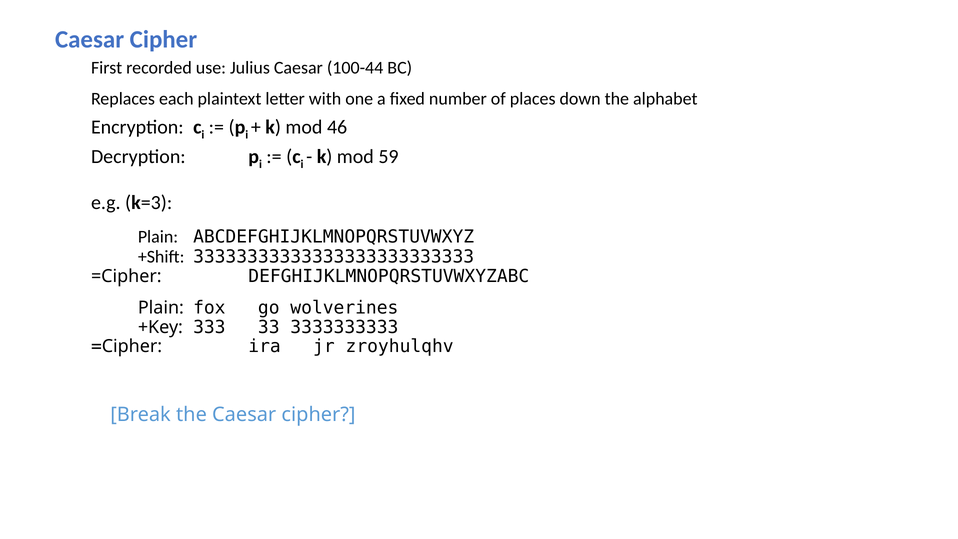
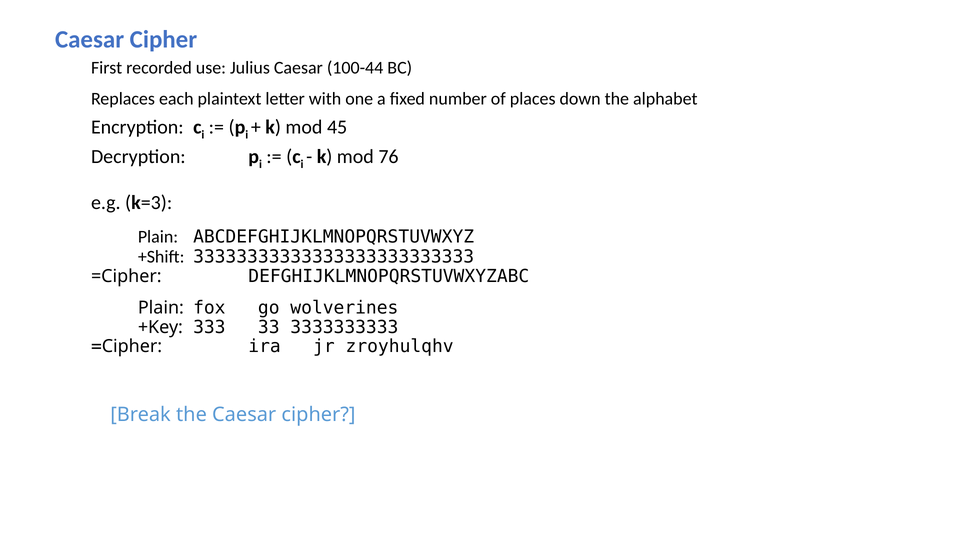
46: 46 -> 45
59: 59 -> 76
